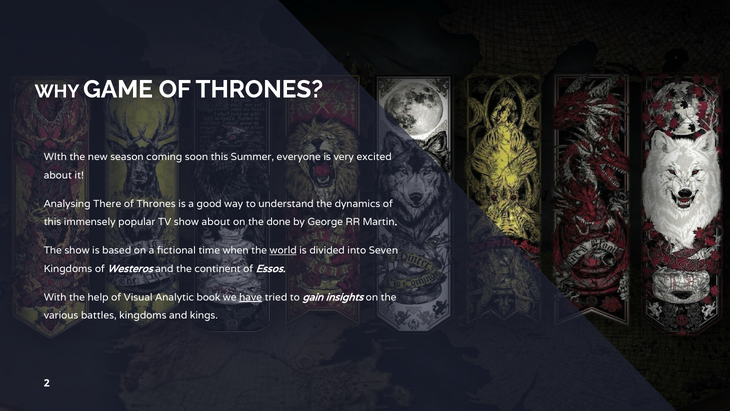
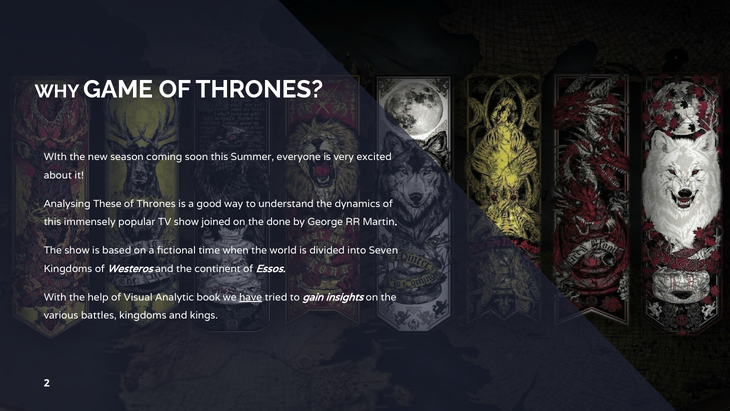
There: There -> These
show about: about -> joined
world underline: present -> none
